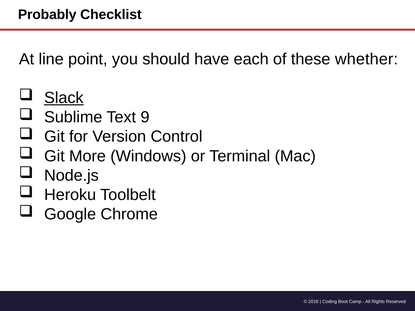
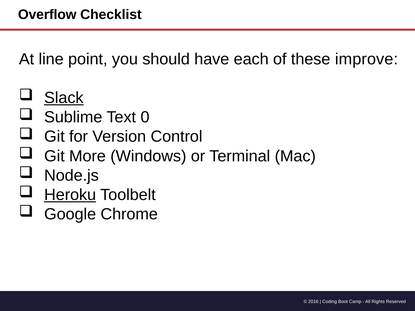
Probably: Probably -> Overflow
whether: whether -> improve
9: 9 -> 0
Heroku underline: none -> present
